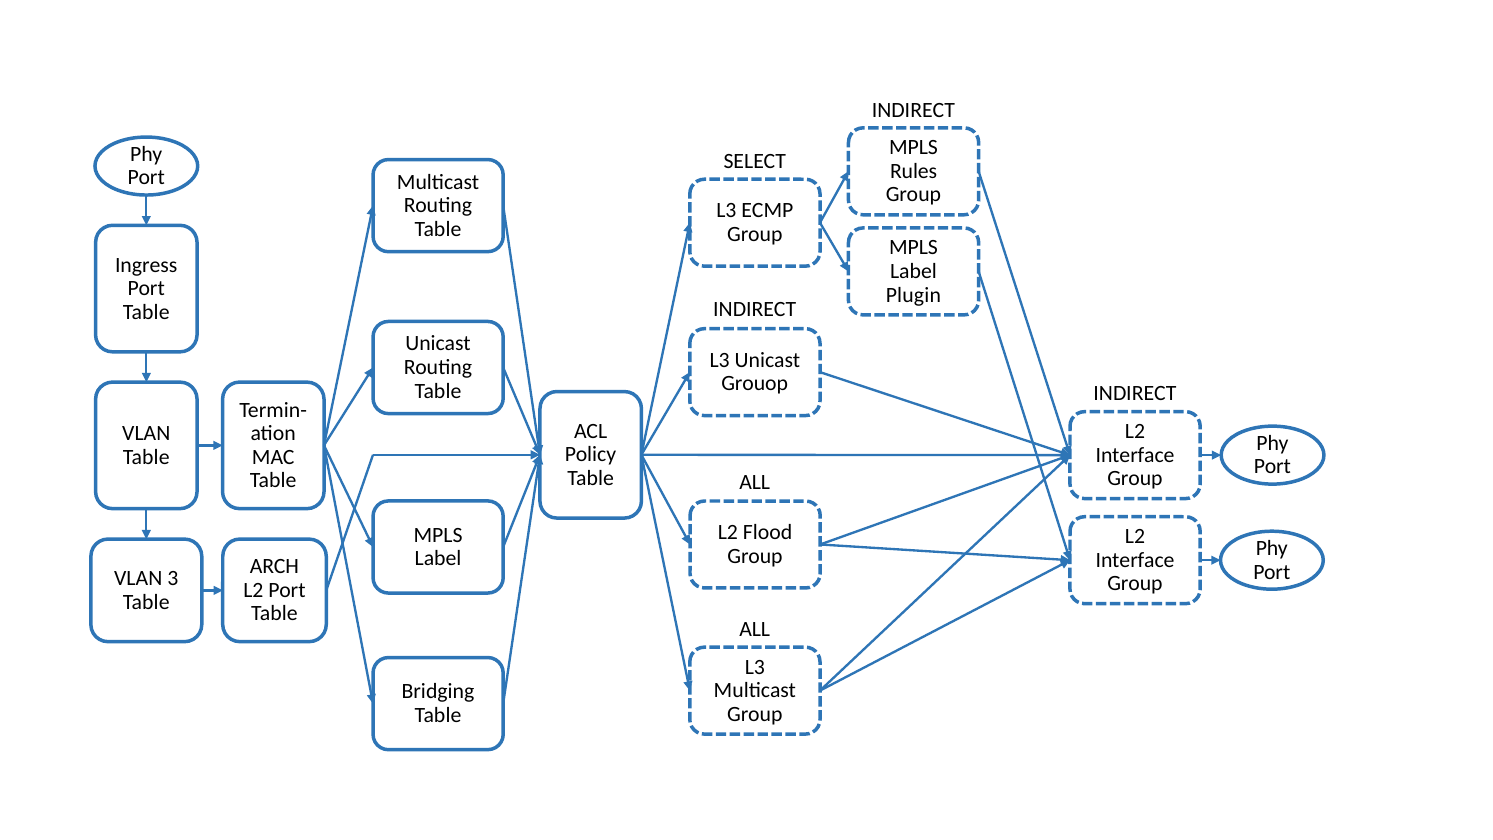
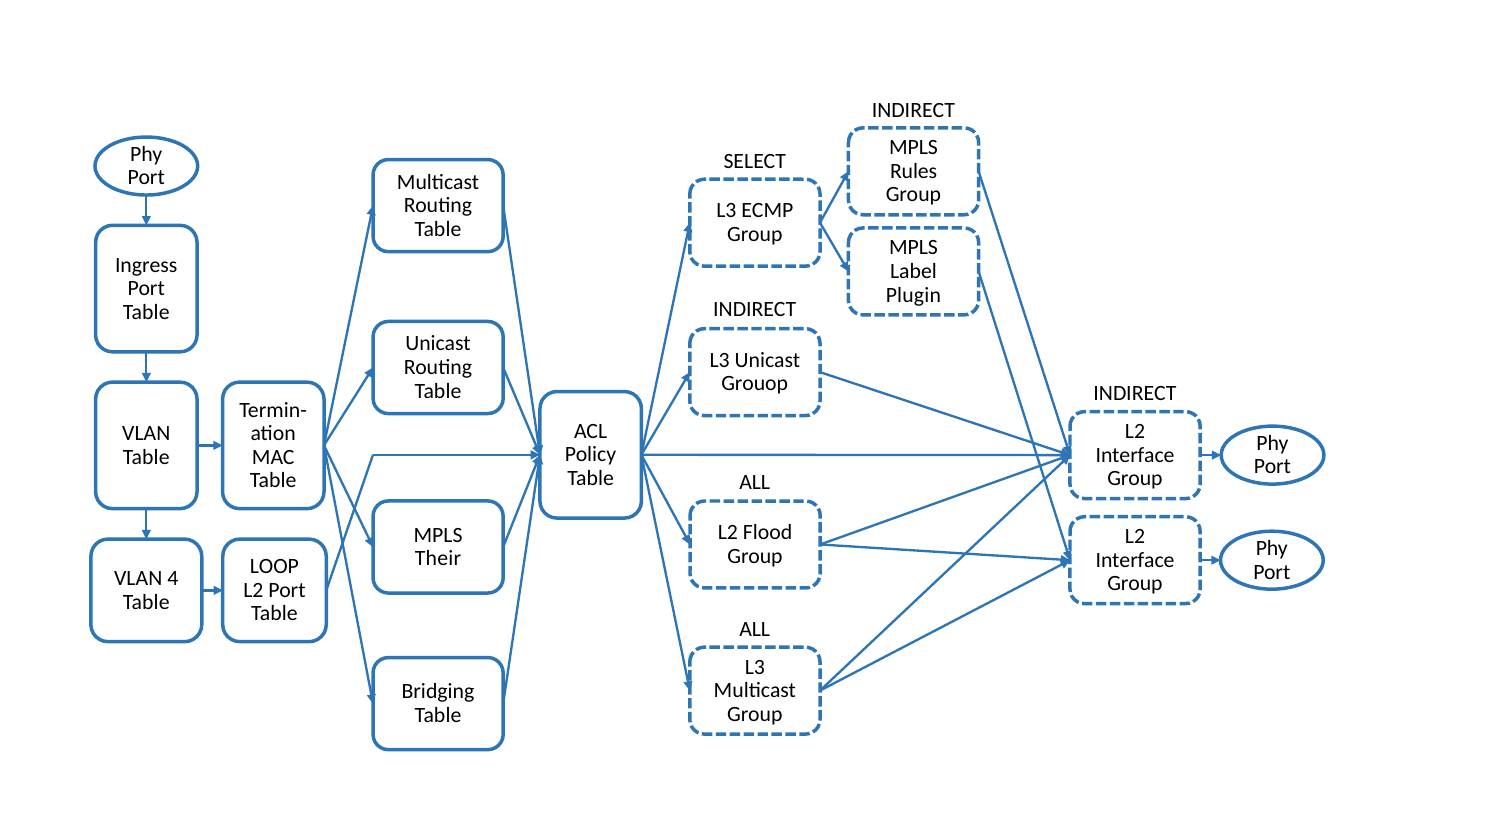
Label at (438, 558): Label -> Their
ARCH: ARCH -> LOOP
3: 3 -> 4
